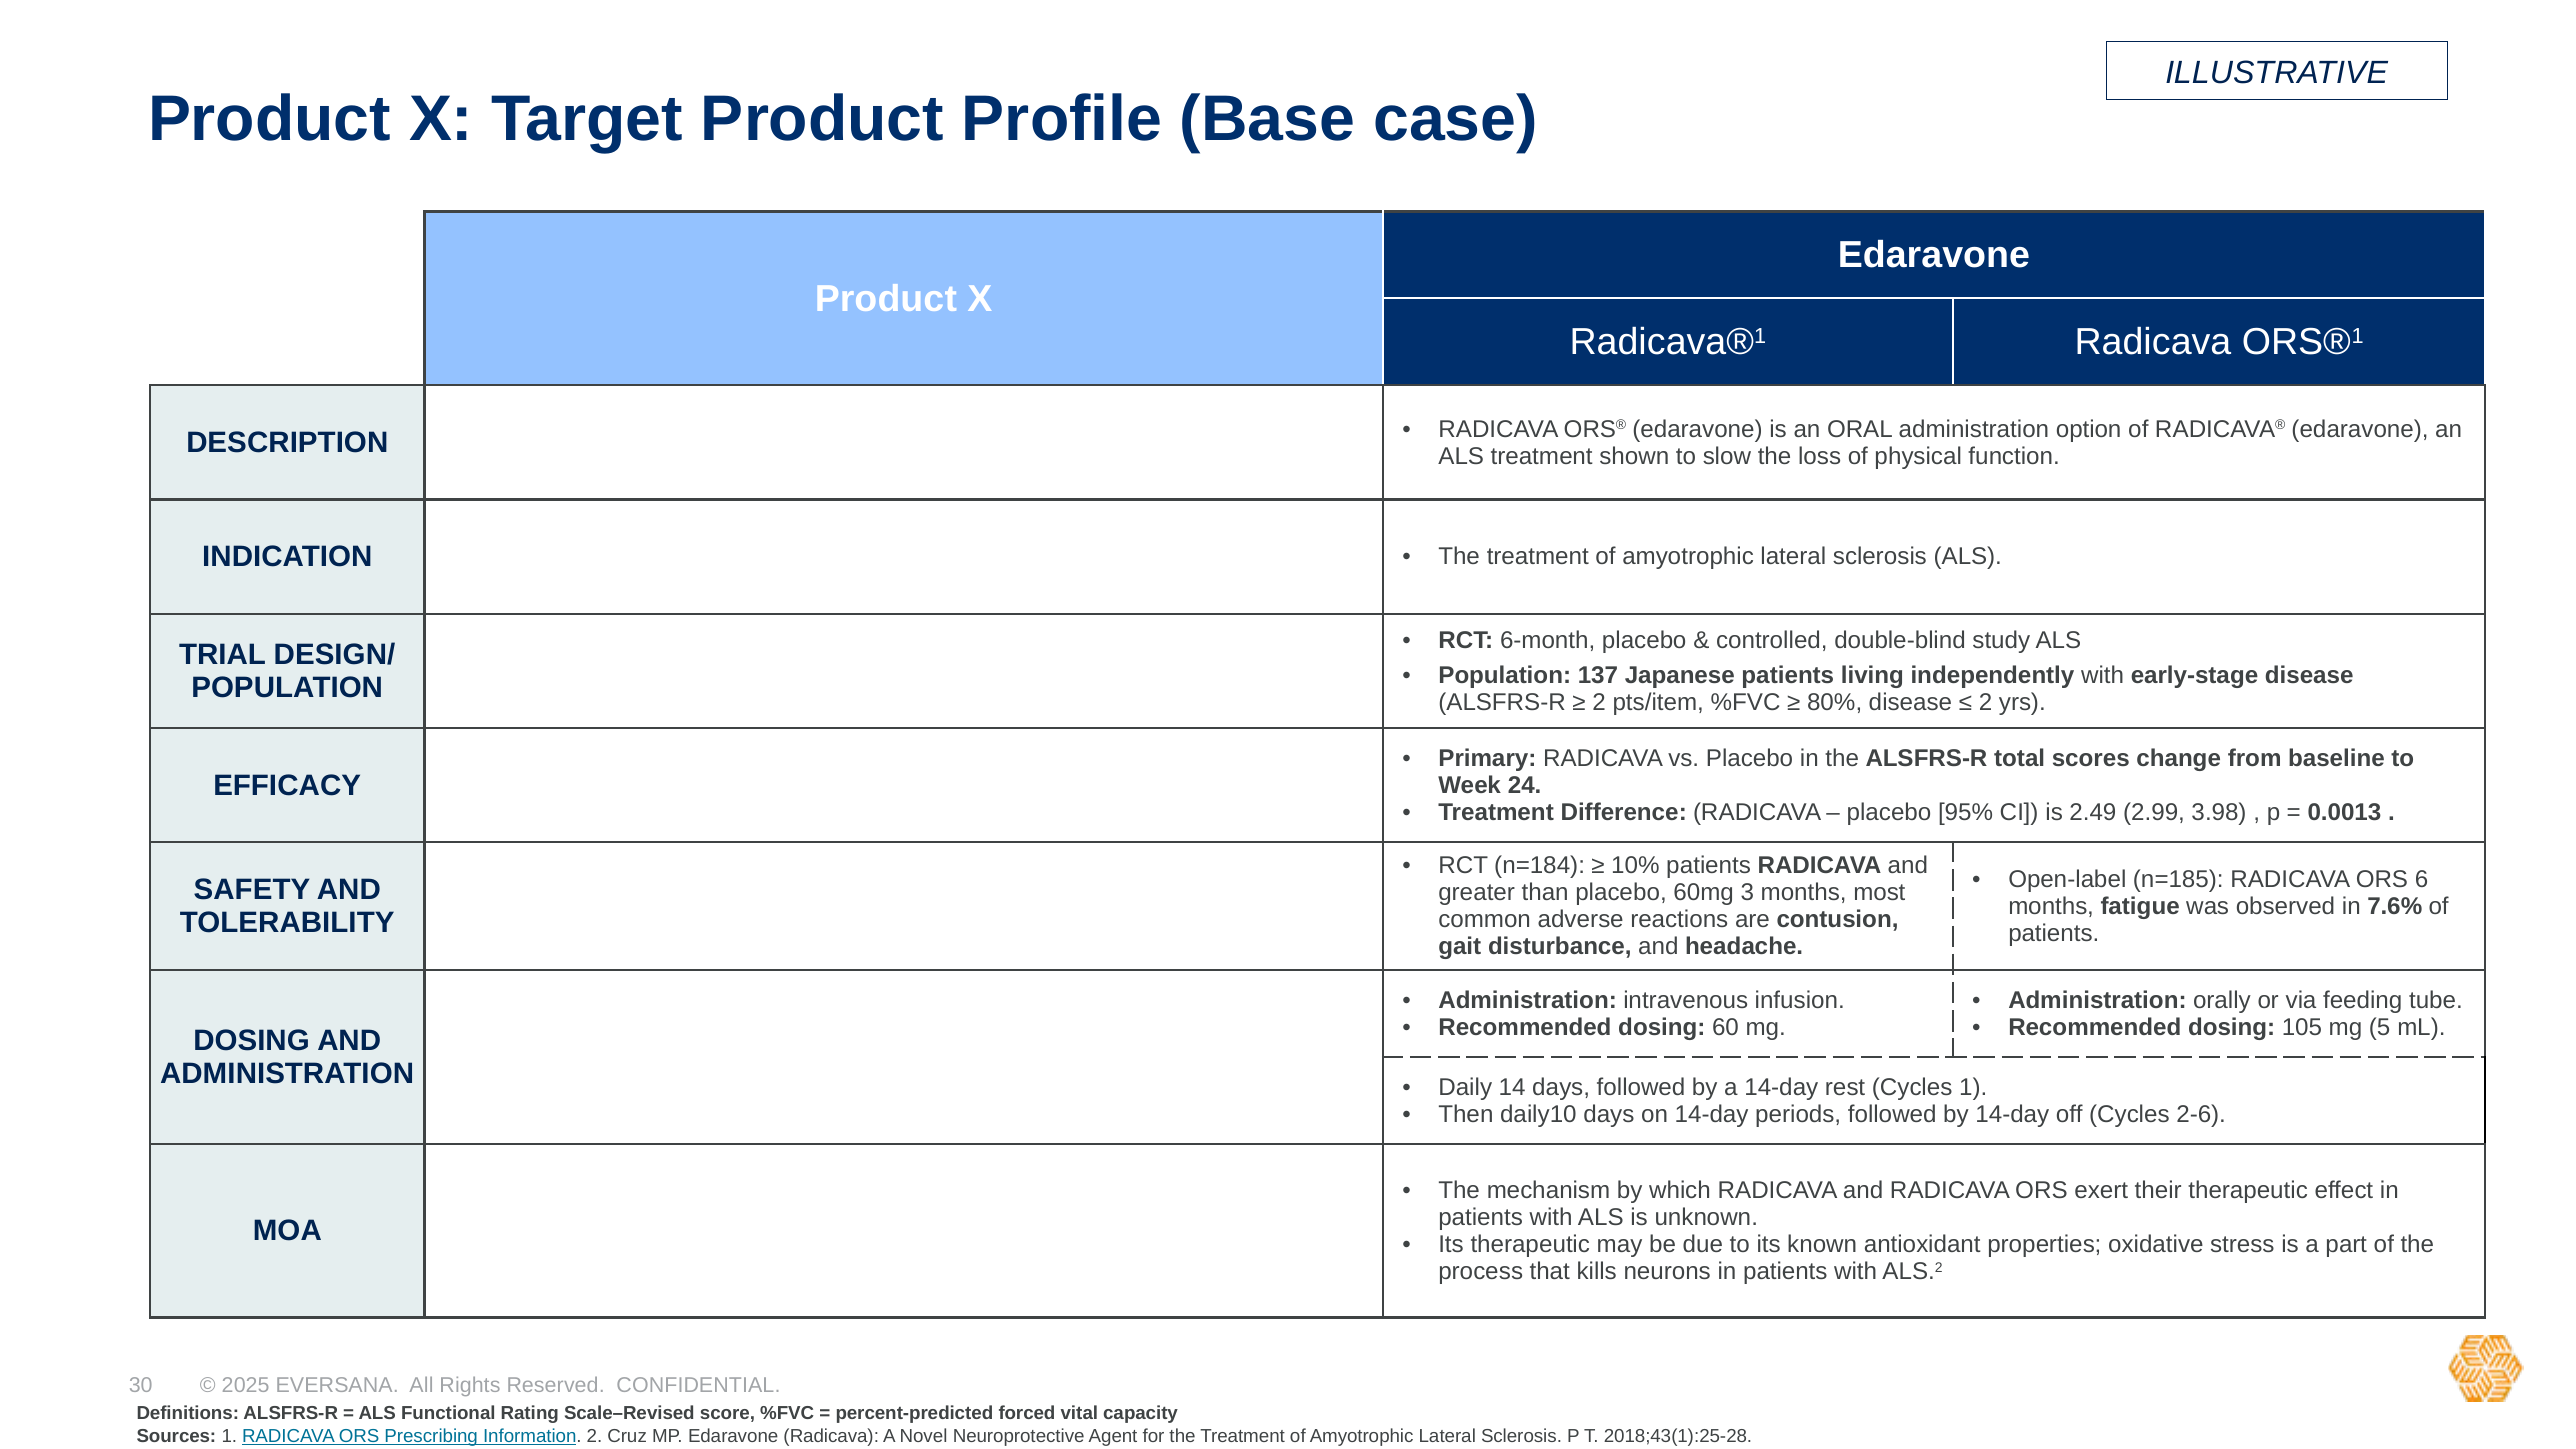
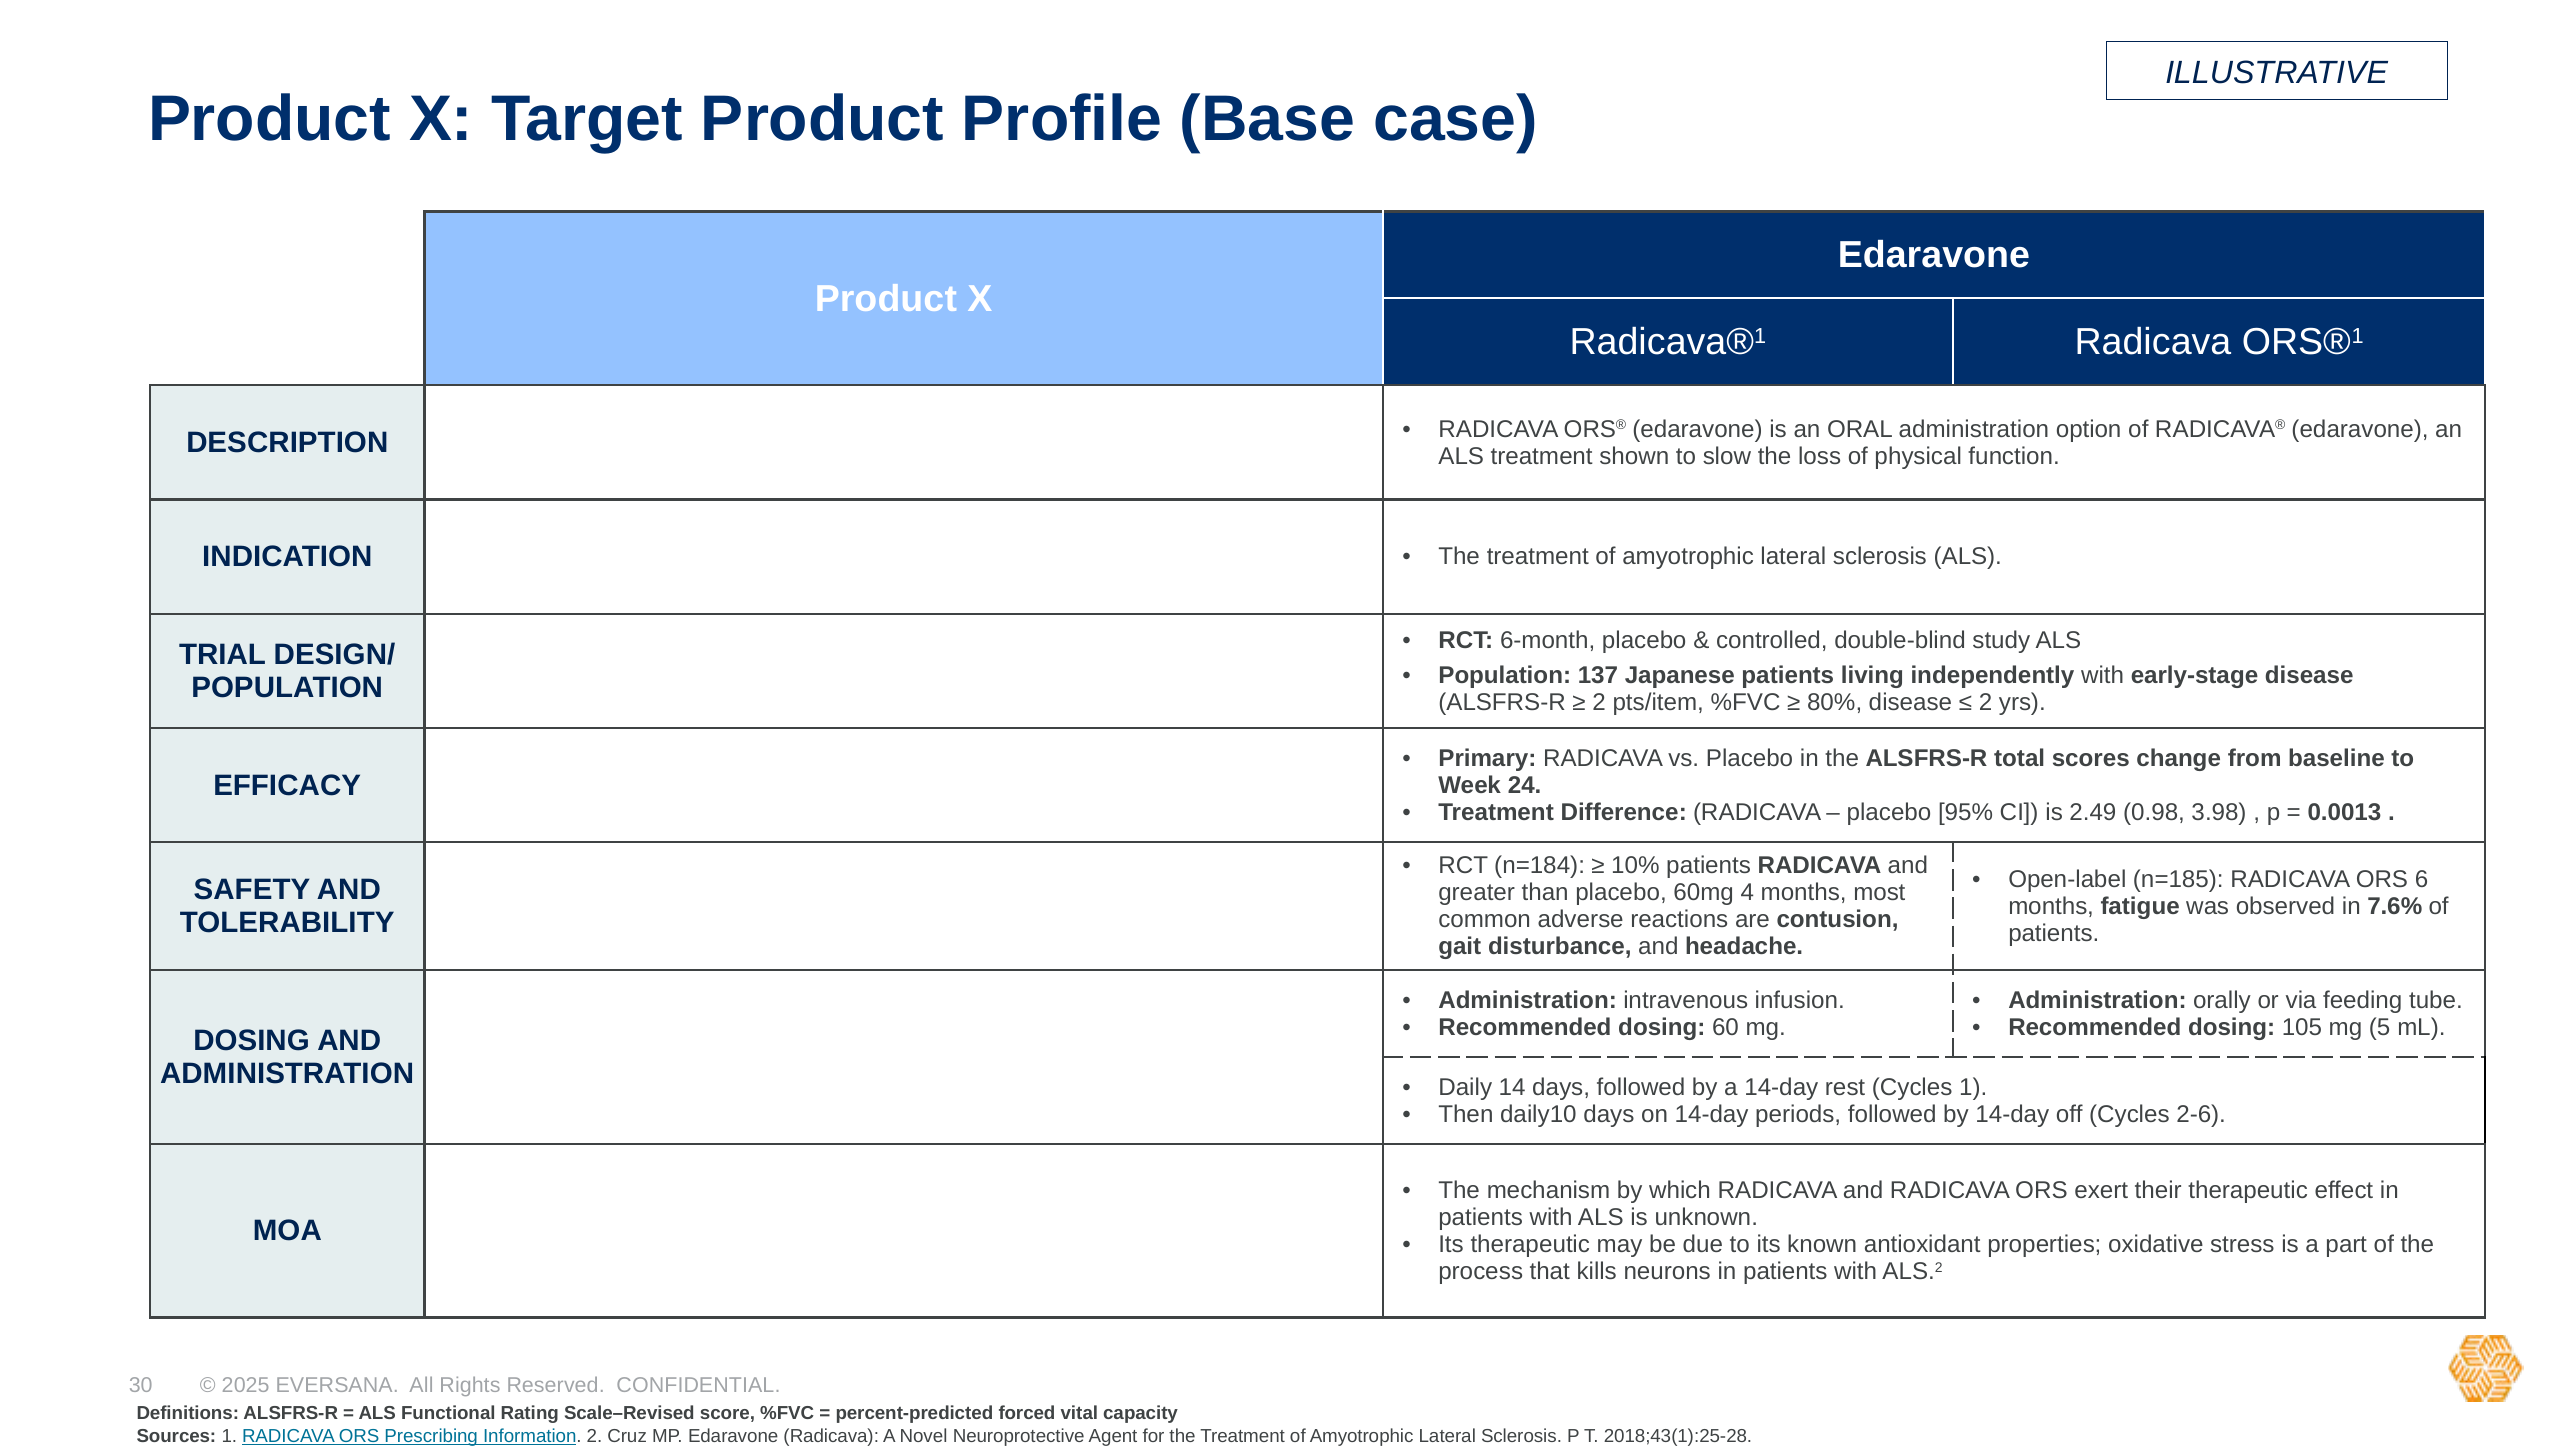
2.99: 2.99 -> 0.98
3: 3 -> 4
